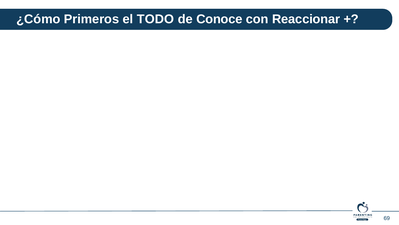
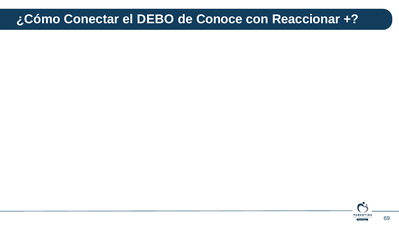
Primeros: Primeros -> Conectar
TODO: TODO -> DEBO
